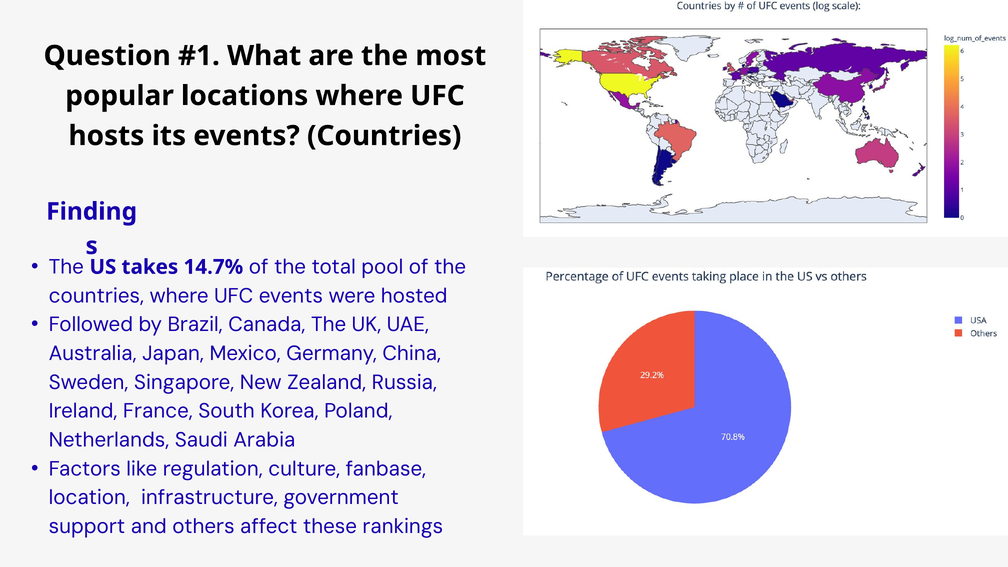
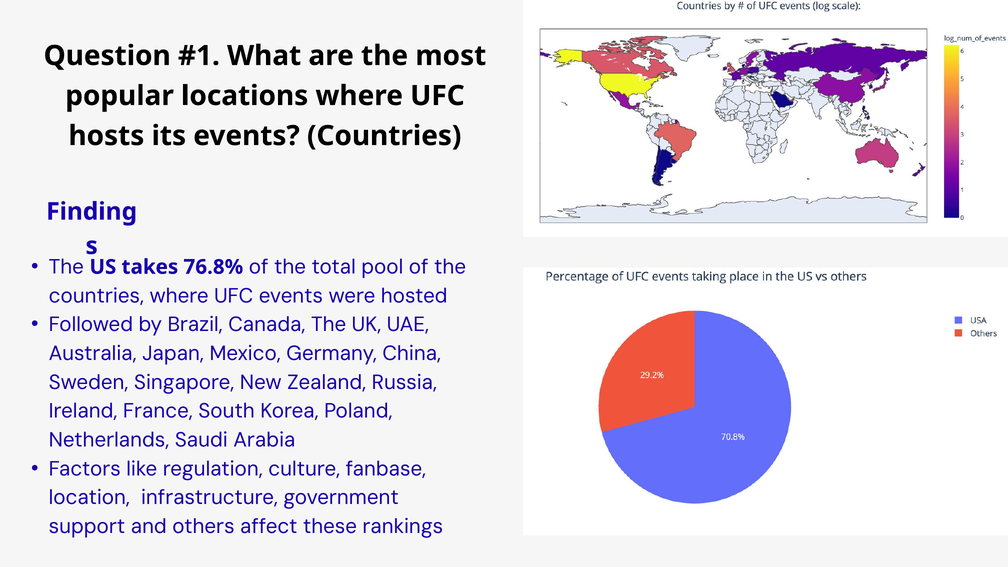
14.7%: 14.7% -> 76.8%
